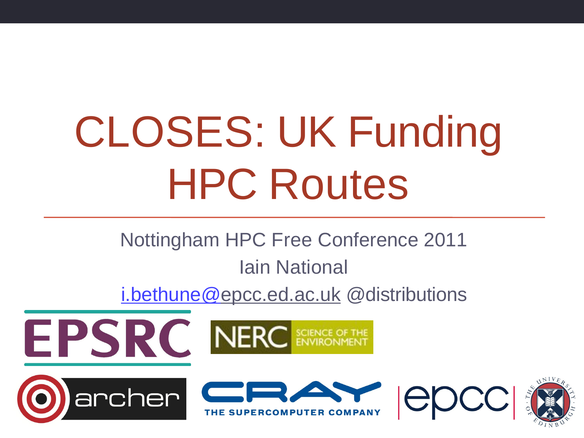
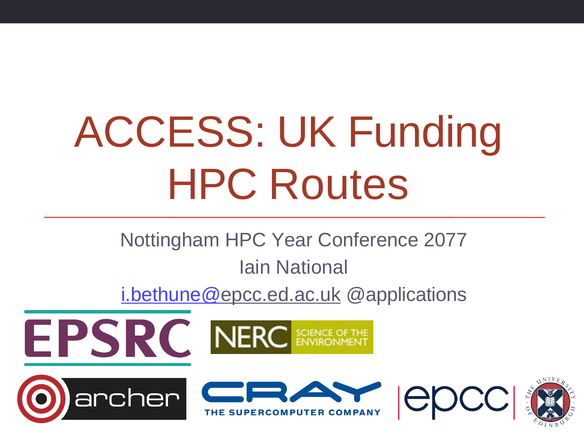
CLOSES: CLOSES -> ACCESS
Free: Free -> Year
2011: 2011 -> 2077
@distributions: @distributions -> @applications
